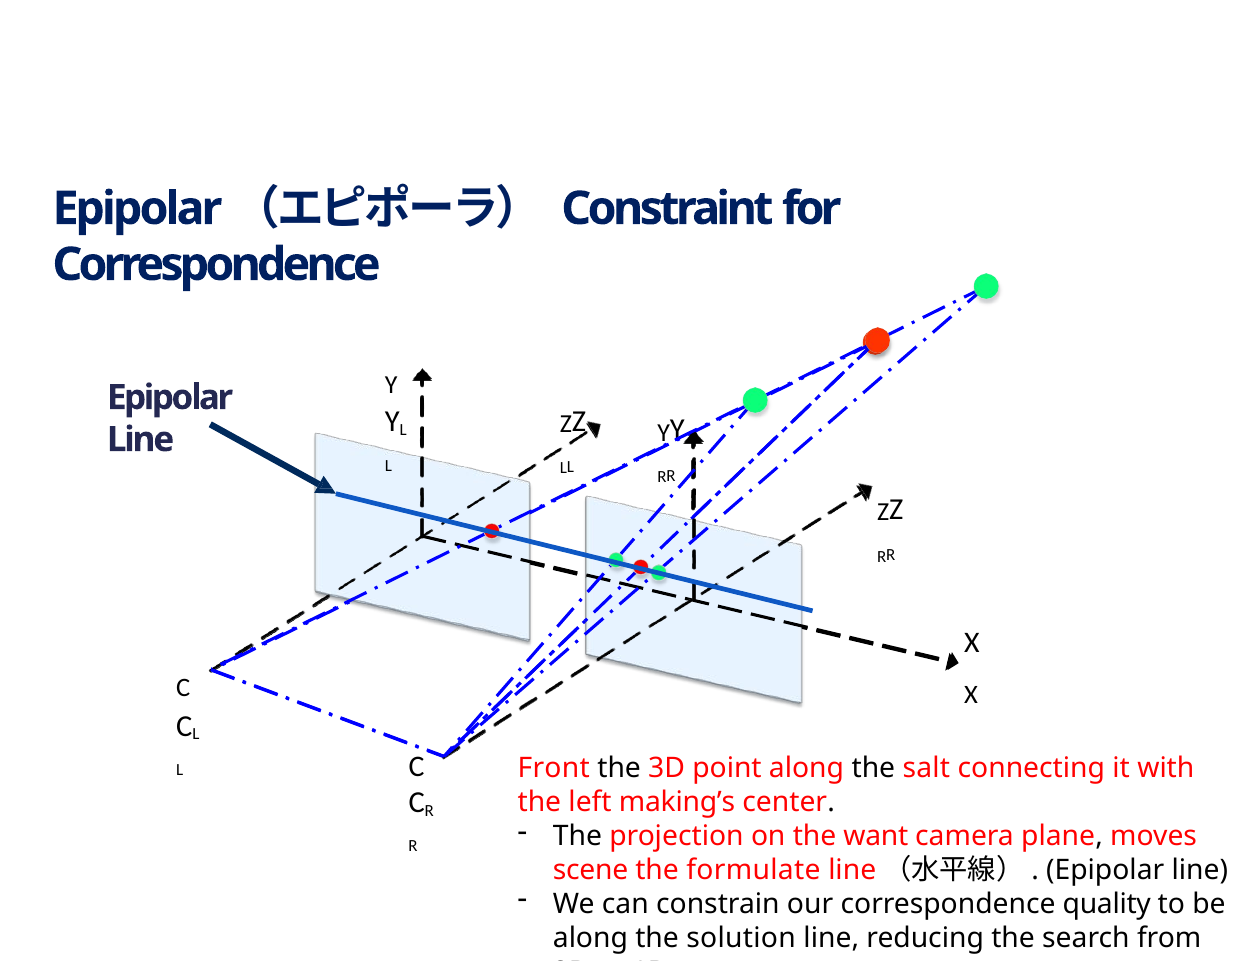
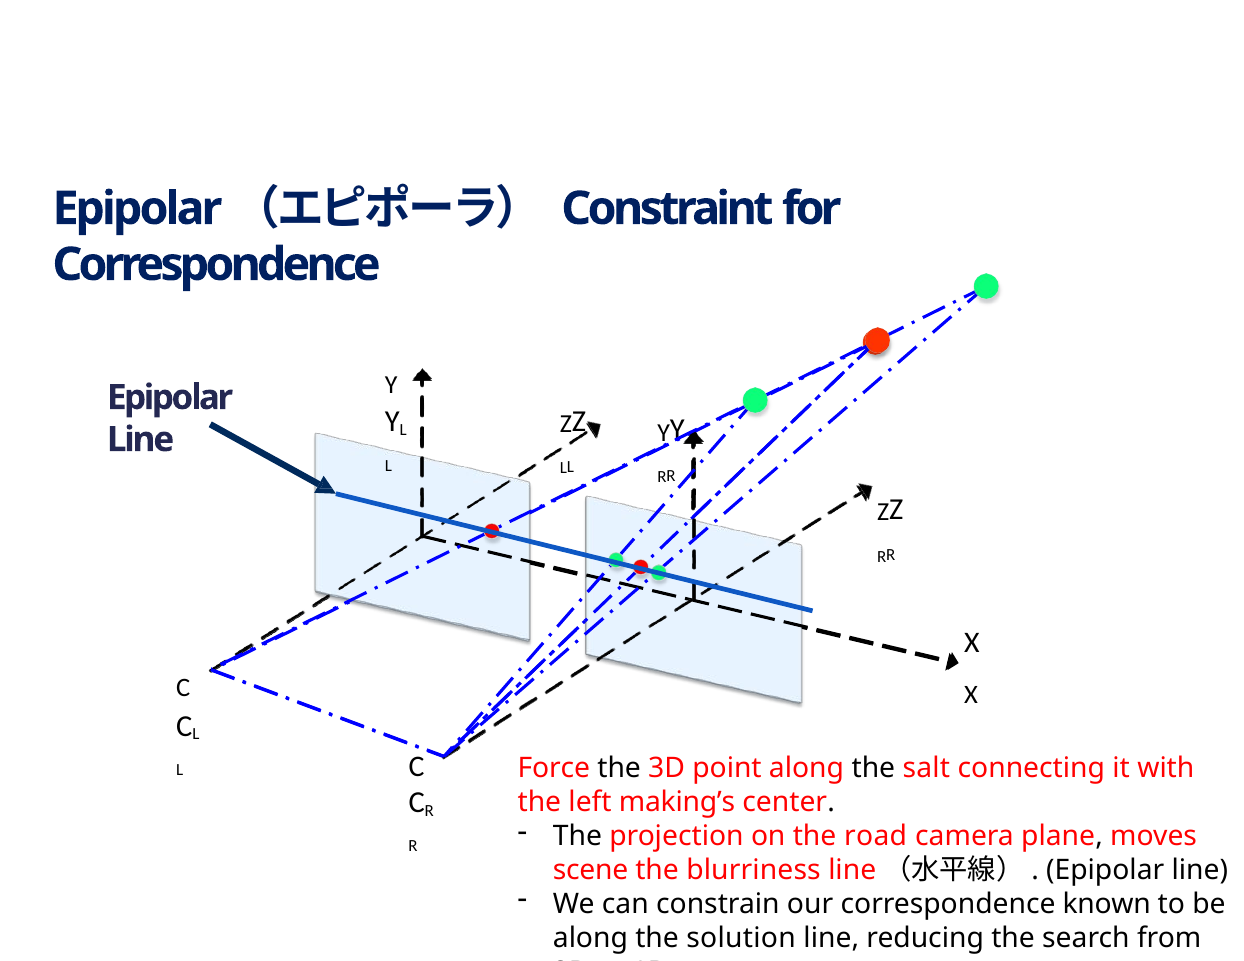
Front: Front -> Force
want: want -> road
formulate: formulate -> blurriness
quality: quality -> known
